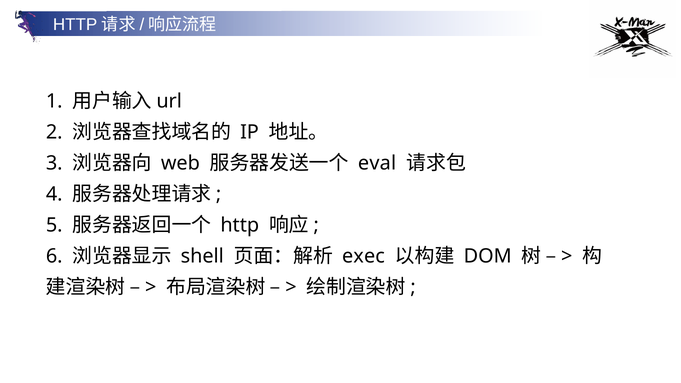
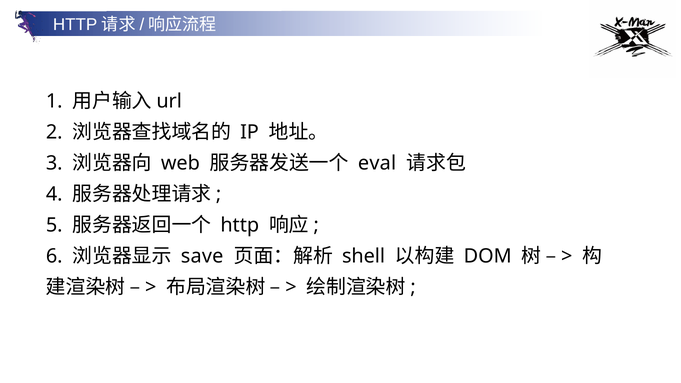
shell: shell -> save
exec: exec -> shell
